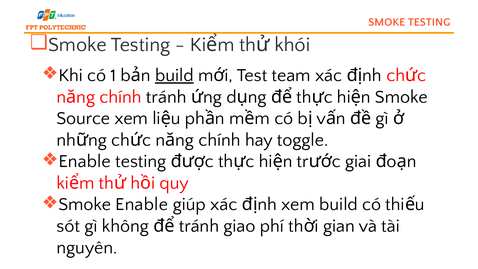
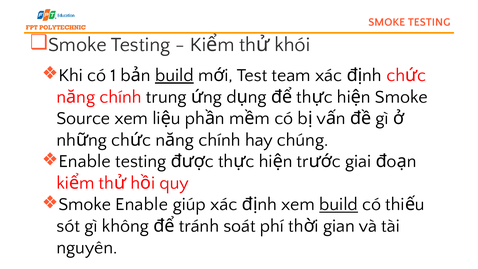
tránh at (166, 97): tránh -> trung
toggle: toggle -> chúng
build at (339, 204) underline: none -> present
giao: giao -> soát
